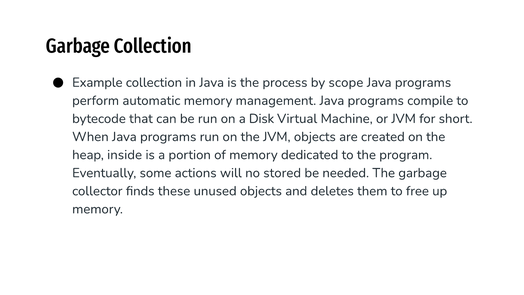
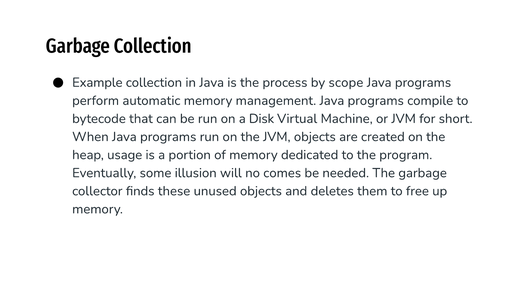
inside: inside -> usage
actions: actions -> illusion
stored: stored -> comes
